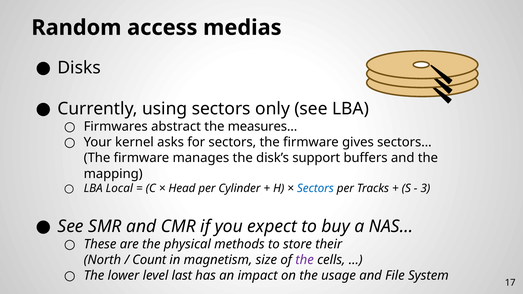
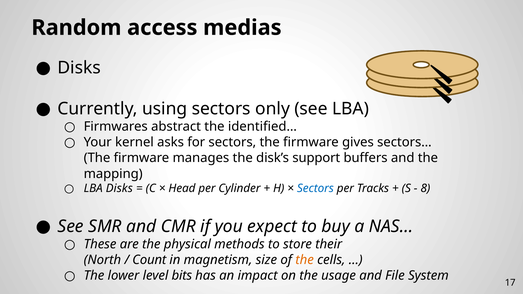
measures…: measures… -> identified…
LBA Local: Local -> Disks
3: 3 -> 8
the at (305, 260) colour: purple -> orange
last: last -> bits
